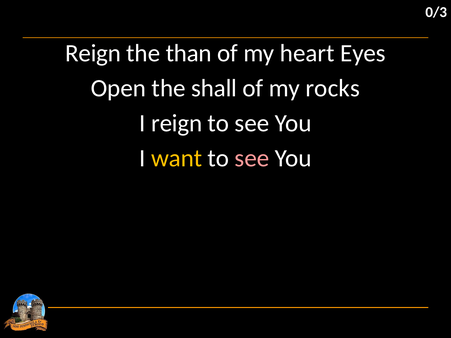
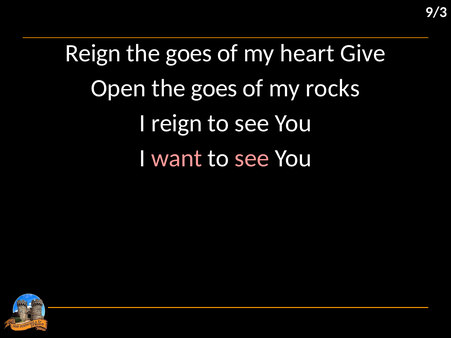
0/3: 0/3 -> 9/3
than at (189, 53): than -> goes
Eyes: Eyes -> Give
Open the shall: shall -> goes
want colour: yellow -> pink
